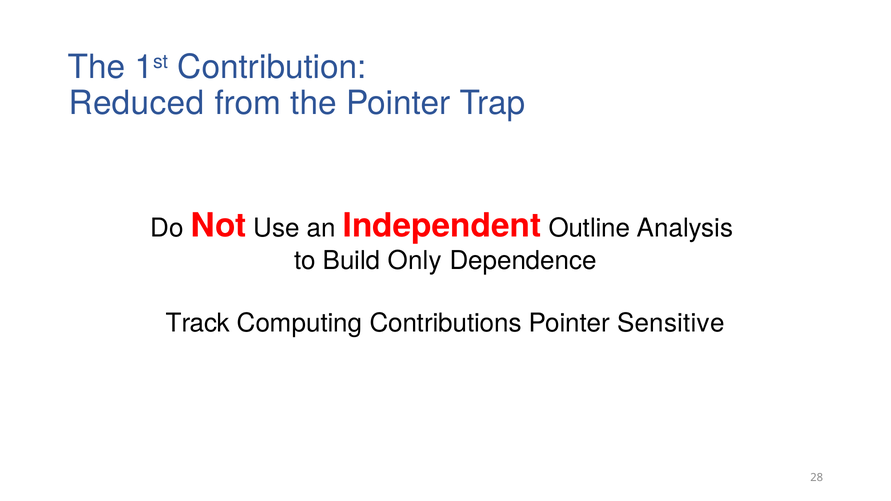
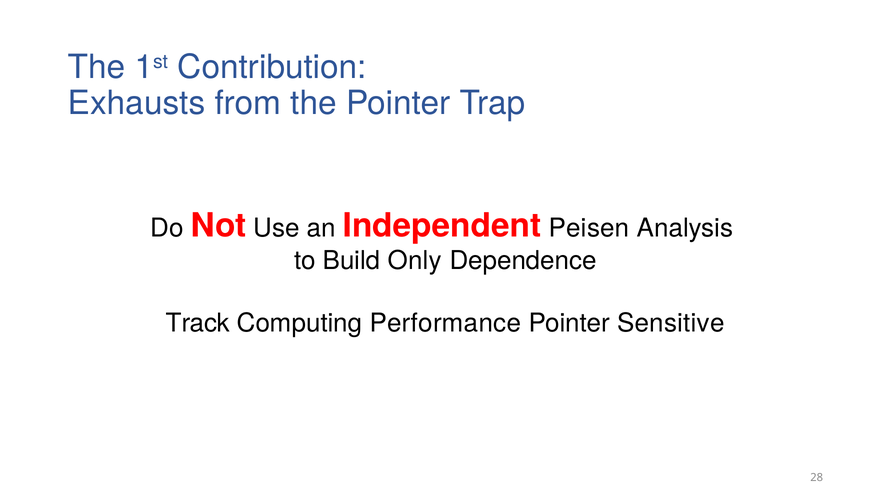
Reduced: Reduced -> Exhausts
Outline: Outline -> Peisen
Contributions: Contributions -> Performance
